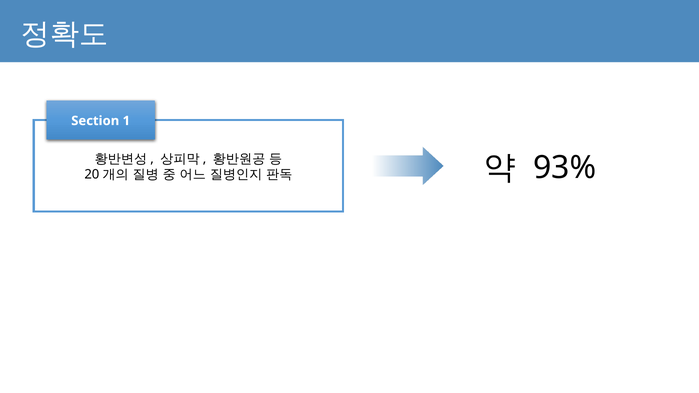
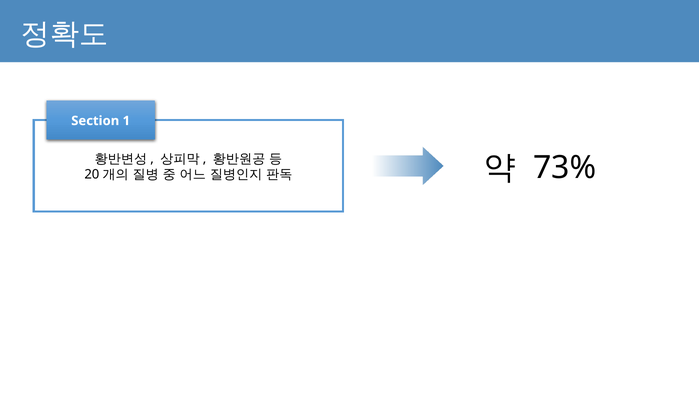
93%: 93% -> 73%
